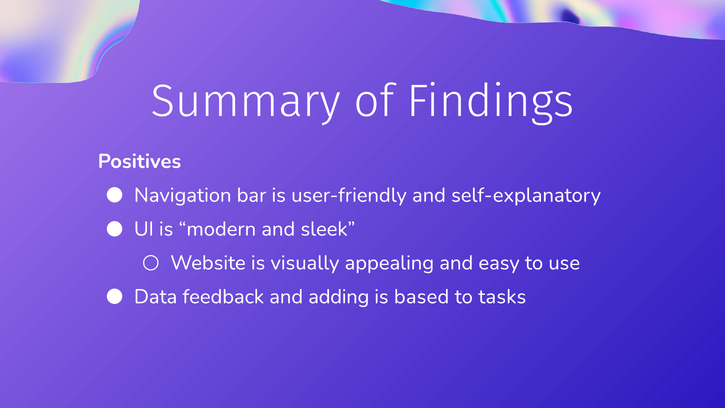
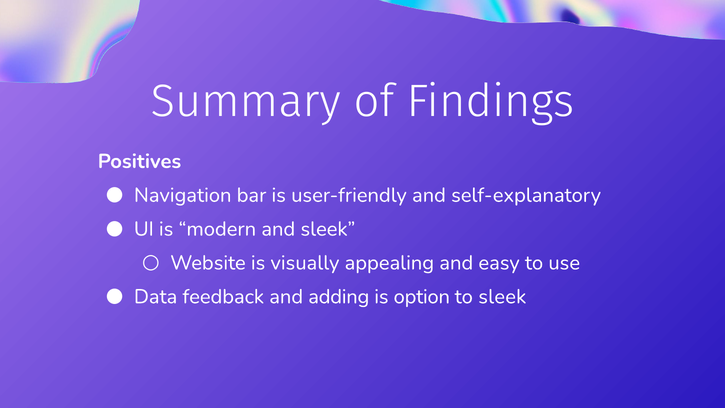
based: based -> option
to tasks: tasks -> sleek
